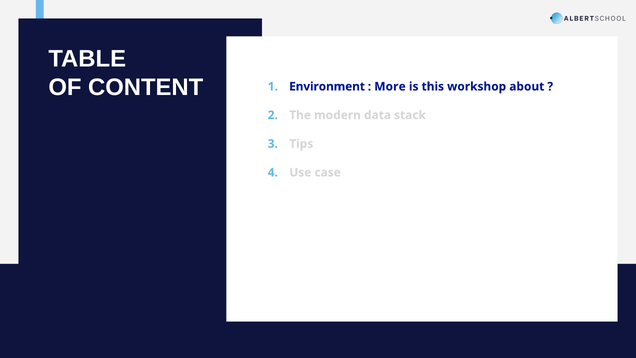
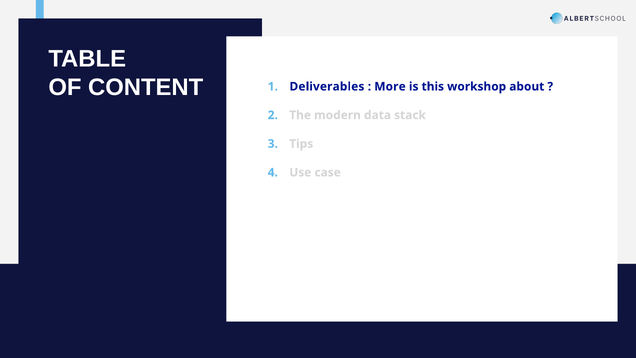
Environment: Environment -> Deliverables
